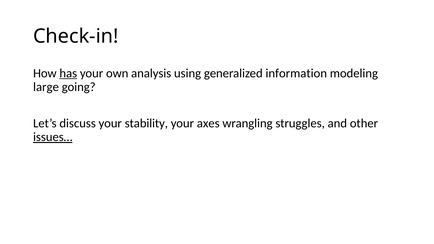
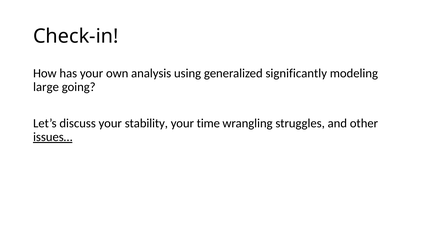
has underline: present -> none
information: information -> significantly
axes: axes -> time
